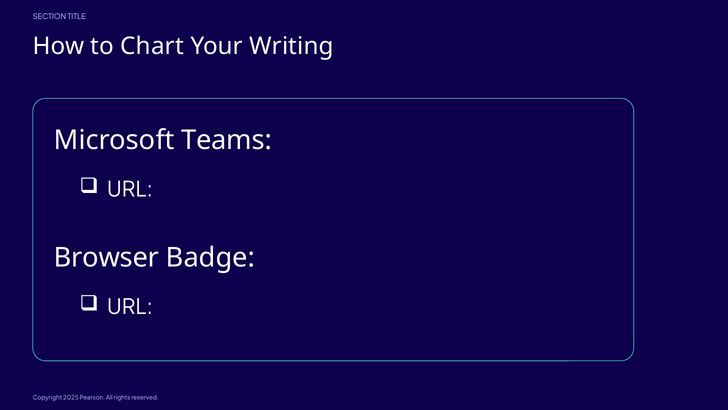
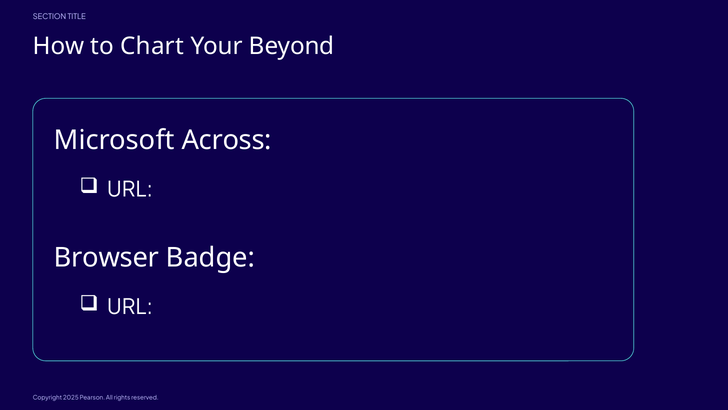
Writing: Writing -> Beyond
Teams: Teams -> Across
